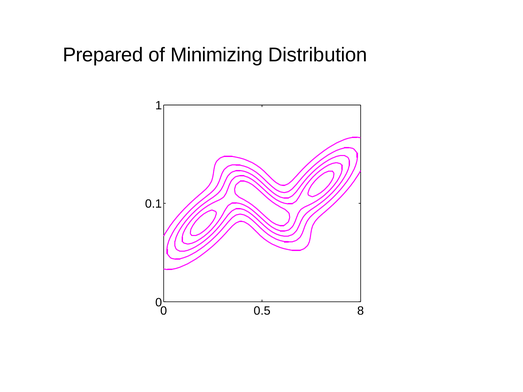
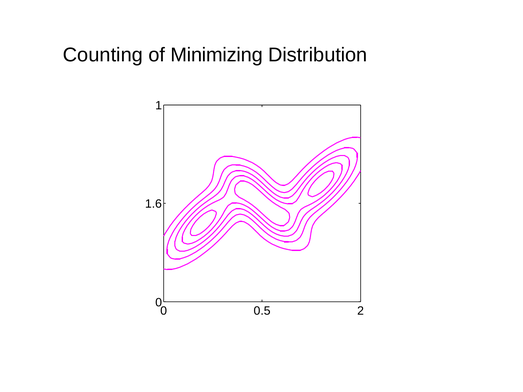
Prepared: Prepared -> Counting
0.1: 0.1 -> 1.6
8: 8 -> 2
